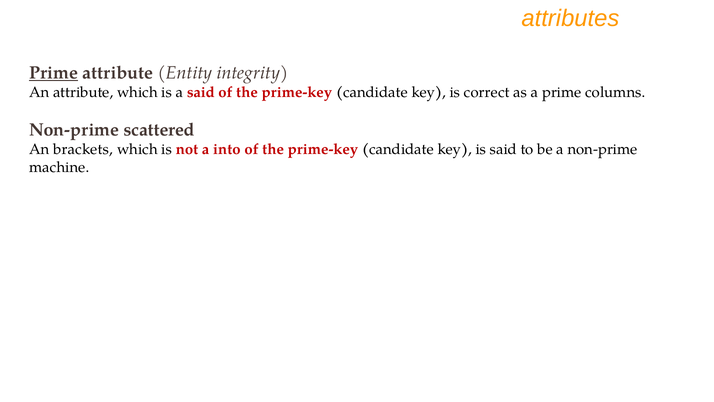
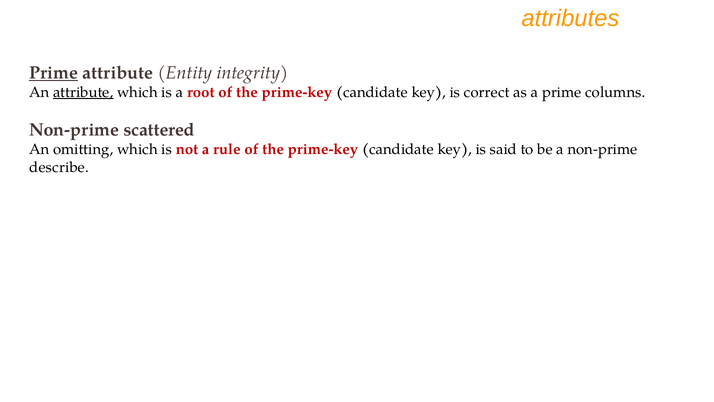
attribute at (83, 92) underline: none -> present
a said: said -> root
brackets: brackets -> omitting
into: into -> rule
machine: machine -> describe
